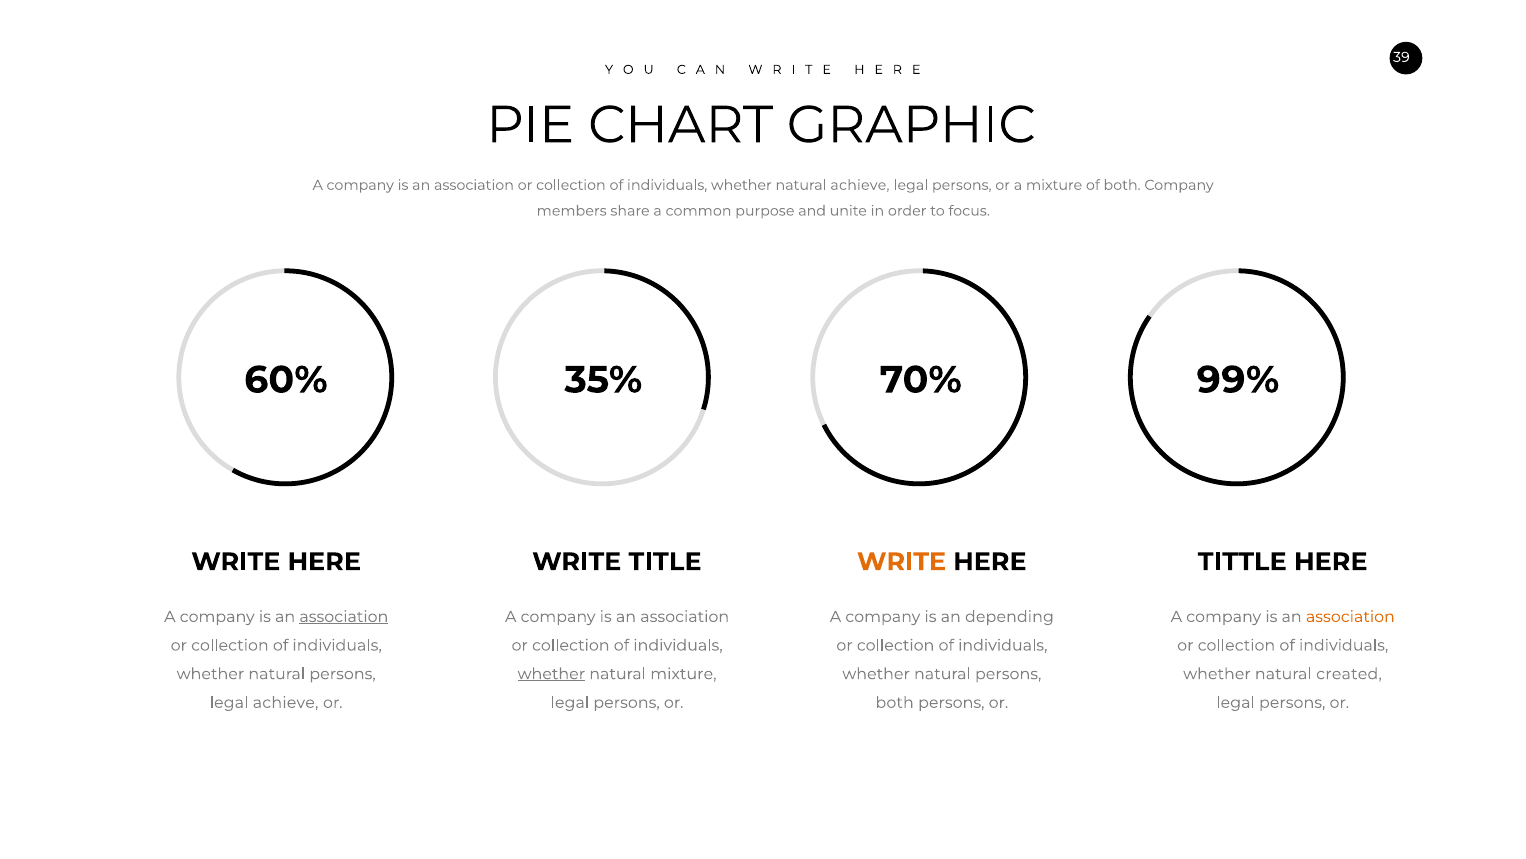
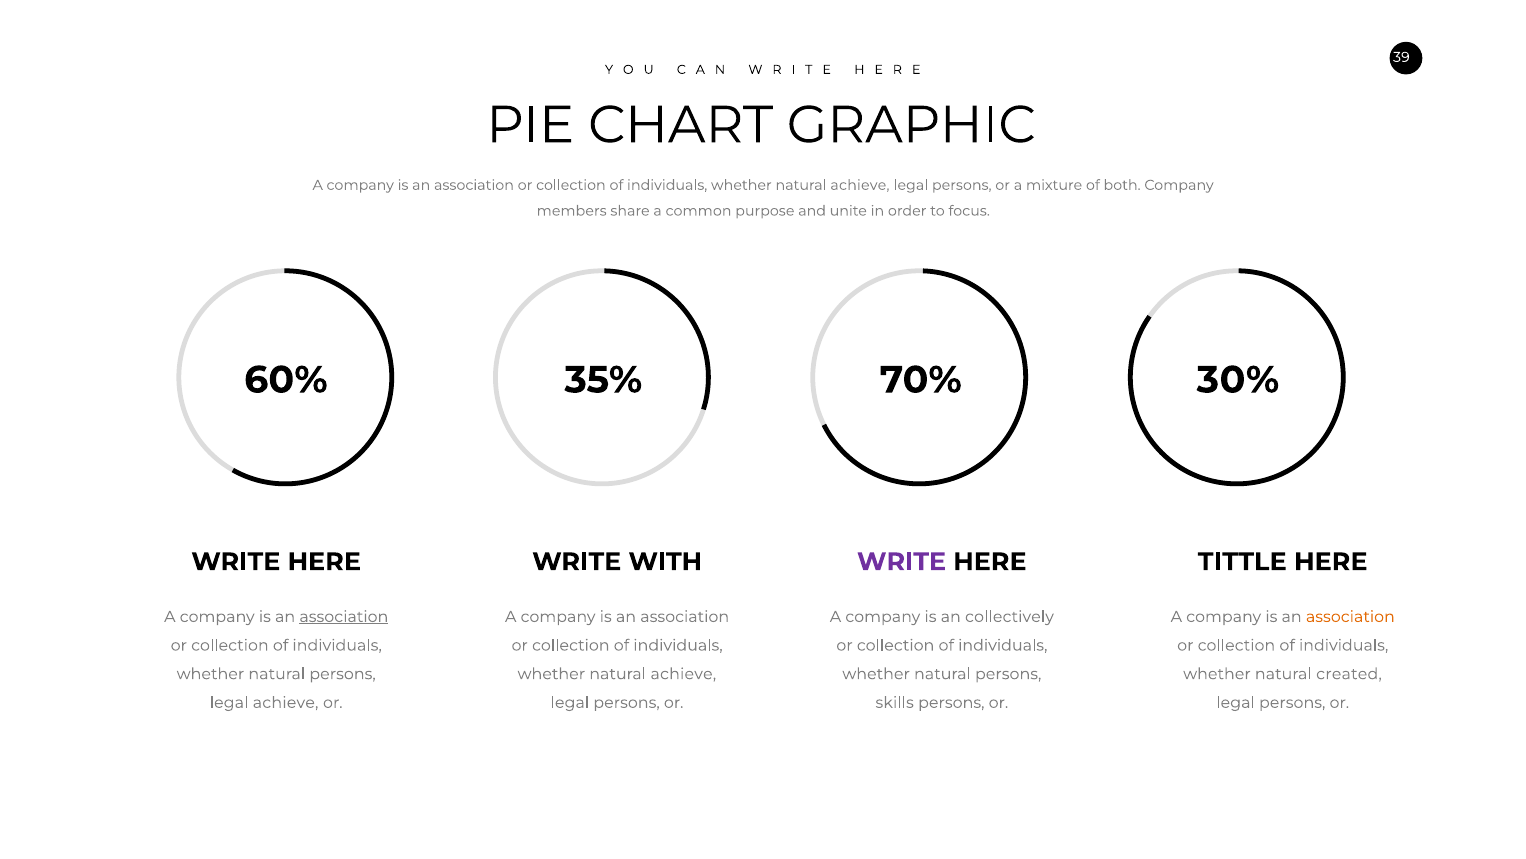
99%: 99% -> 30%
TITLE: TITLE -> WITH
WRITE at (902, 562) colour: orange -> purple
depending: depending -> collectively
whether at (551, 674) underline: present -> none
mixture at (683, 674): mixture -> achieve
both at (895, 702): both -> skills
